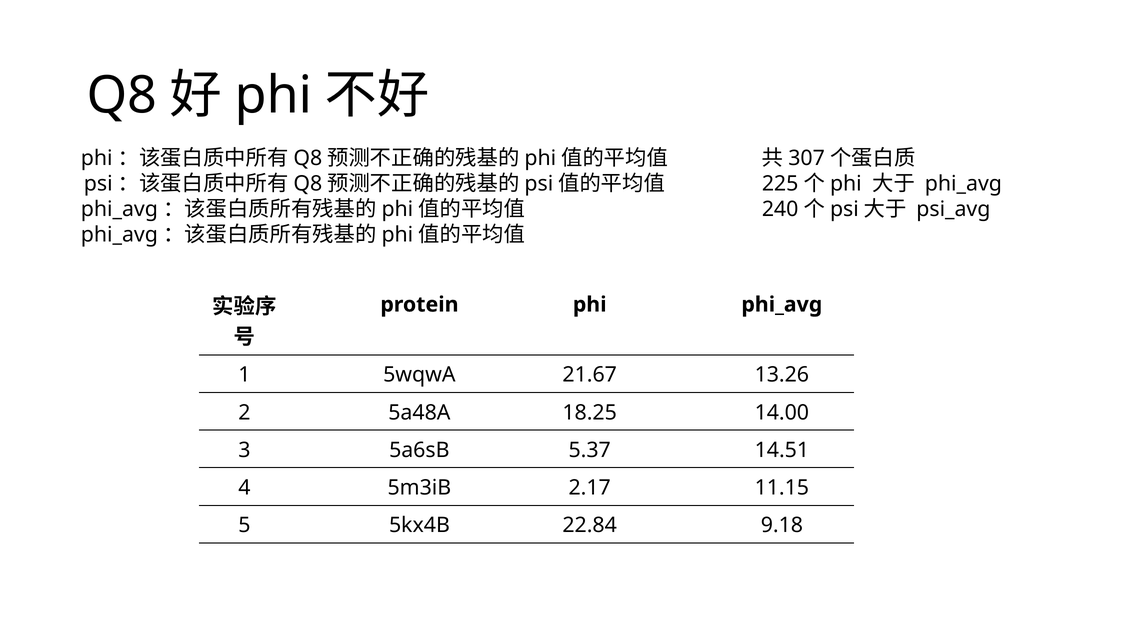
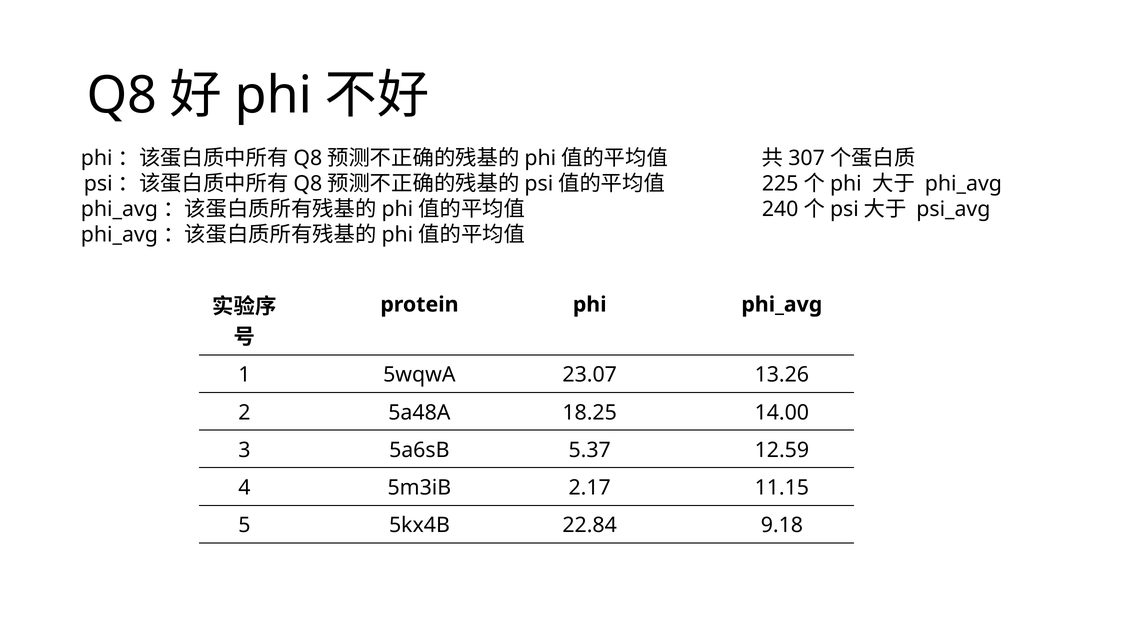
21.67: 21.67 -> 23.07
14.51: 14.51 -> 12.59
